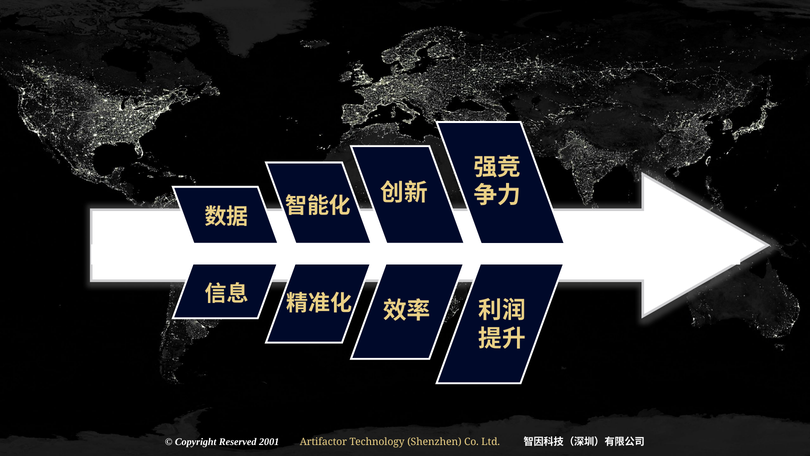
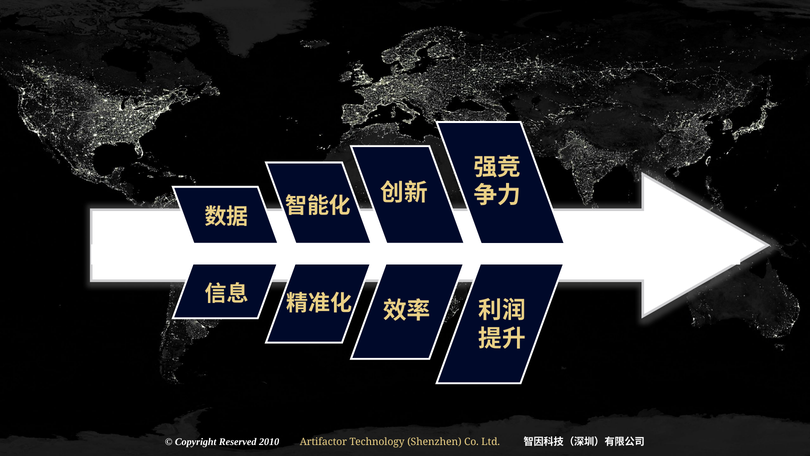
2001: 2001 -> 2010
